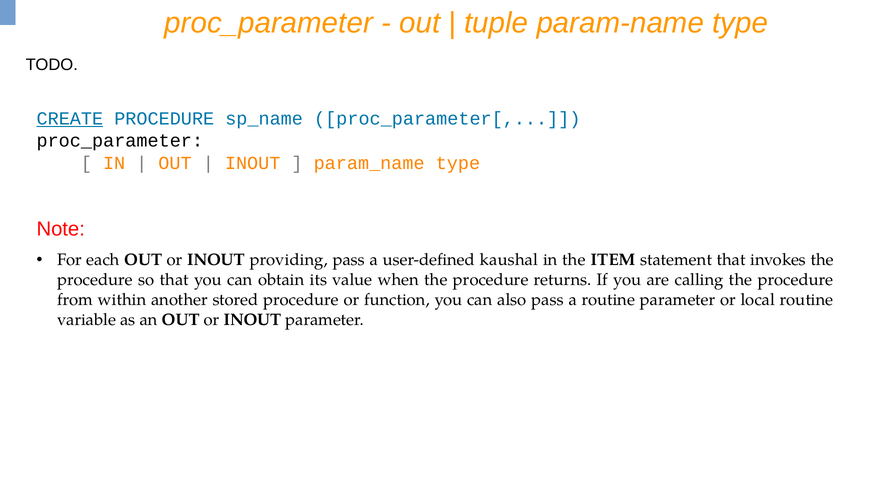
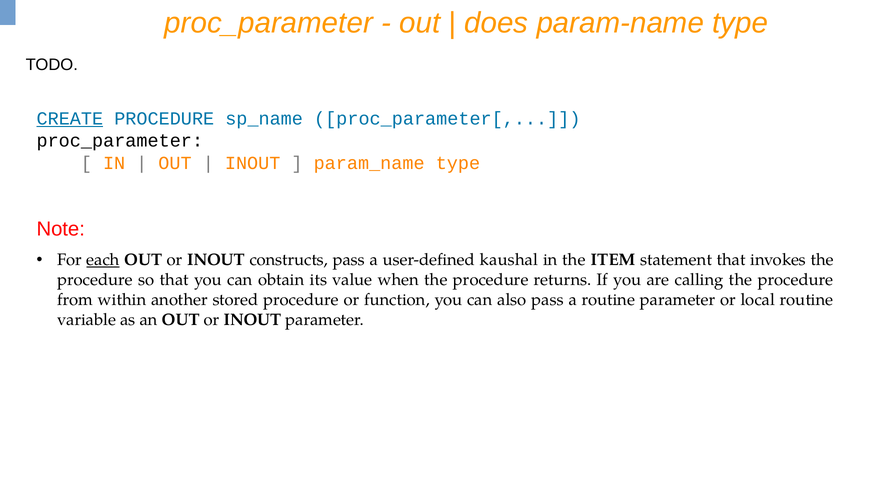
tuple: tuple -> does
each underline: none -> present
providing: providing -> constructs
